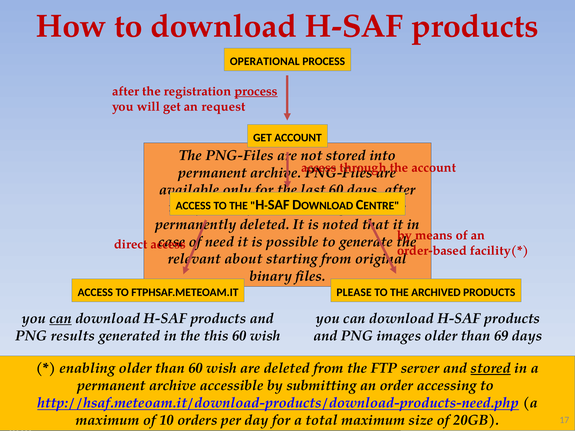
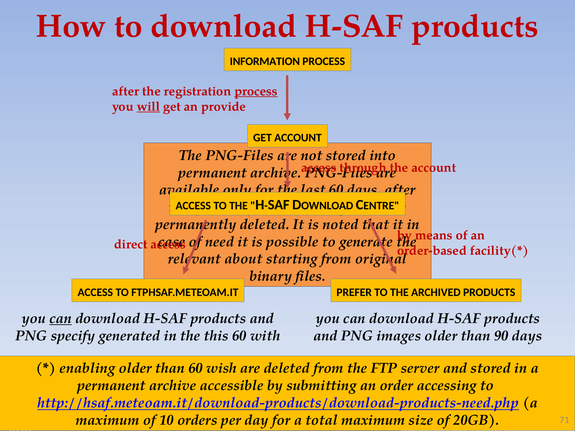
OPERATIONAL: OPERATIONAL -> INFORMATION
will at (148, 107) underline: none -> present
request: request -> provide
PLEASE: PLEASE -> PREFER
results: results -> specify
wish at (265, 336): wish -> with
69: 69 -> 90
stored at (491, 368) underline: present -> none
17: 17 -> 71
